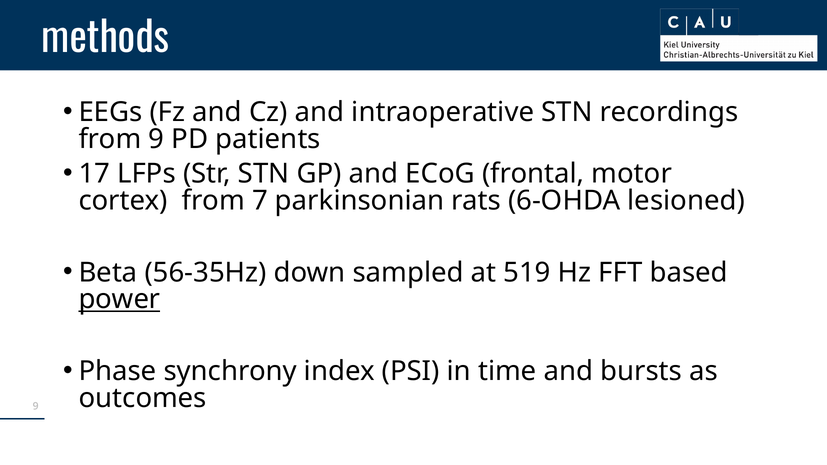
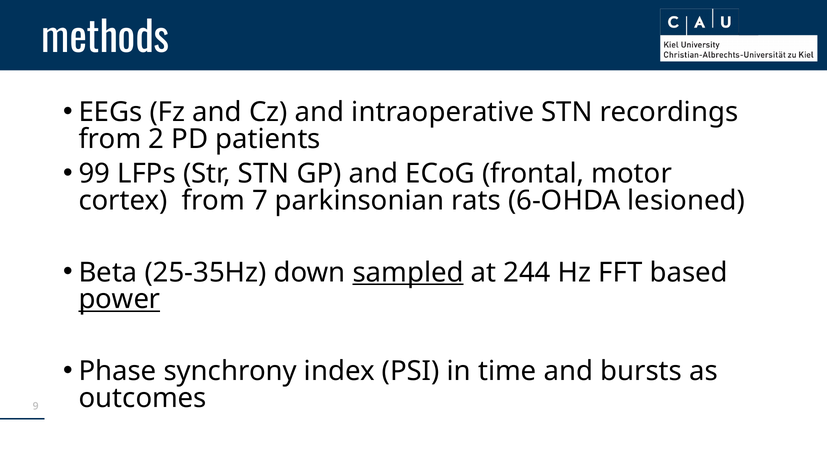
from 9: 9 -> 2
17: 17 -> 99
56-35Hz: 56-35Hz -> 25-35Hz
sampled underline: none -> present
519: 519 -> 244
